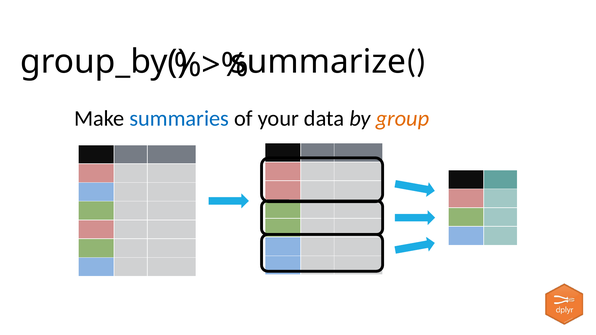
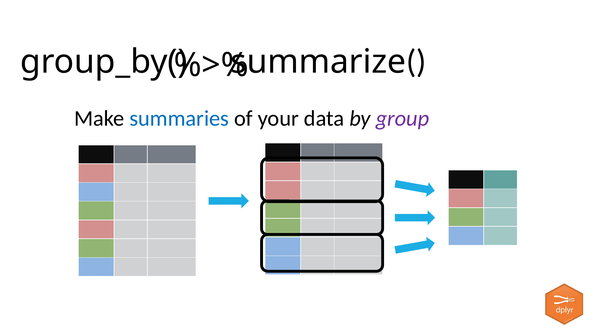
group colour: orange -> purple
